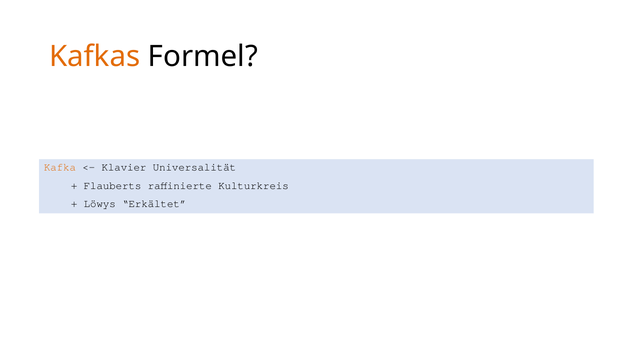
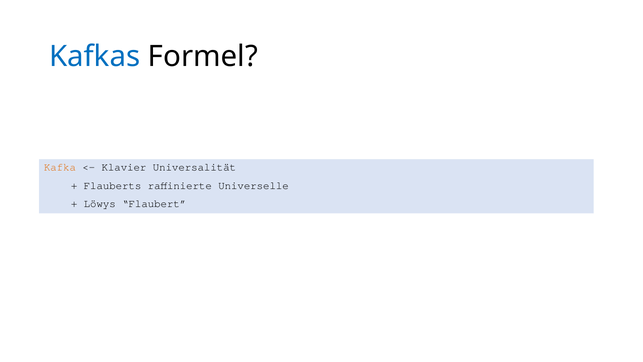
Kafkas colour: orange -> blue
Kulturkreis: Kulturkreis -> Universelle
Erkältet: Erkältet -> Flaubert
